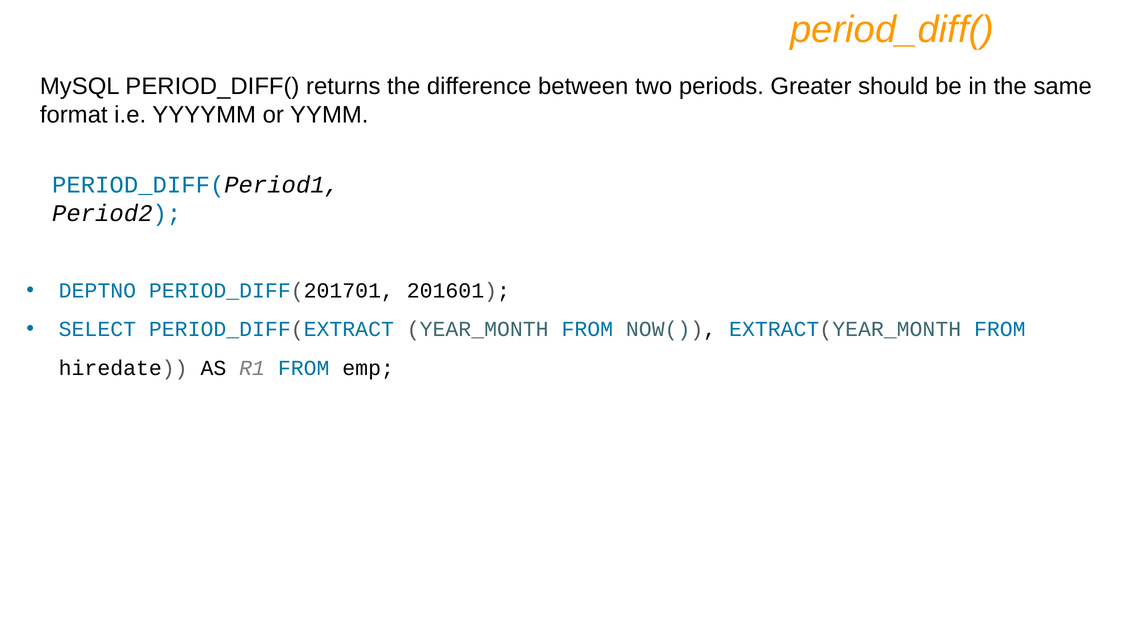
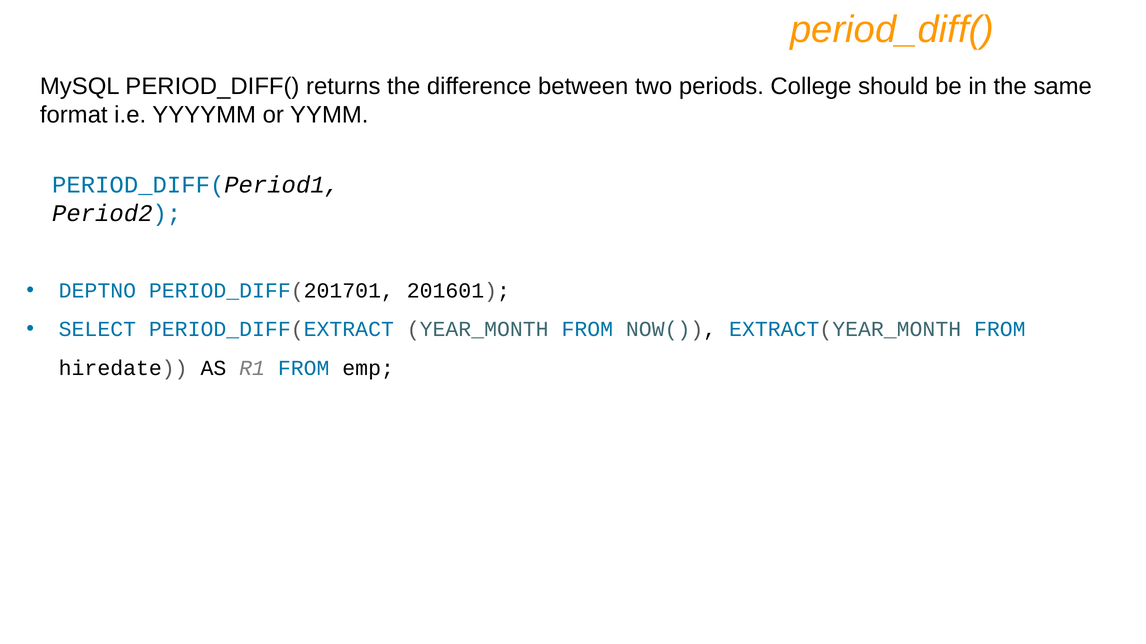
Greater: Greater -> College
